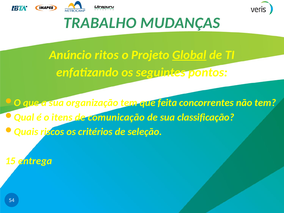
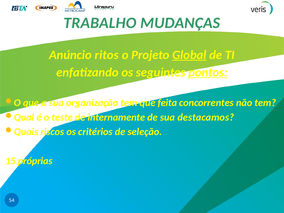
pontos underline: none -> present
itens: itens -> teste
comunicação: comunicação -> internamente
classificação: classificação -> destacamos
entrega: entrega -> próprias
